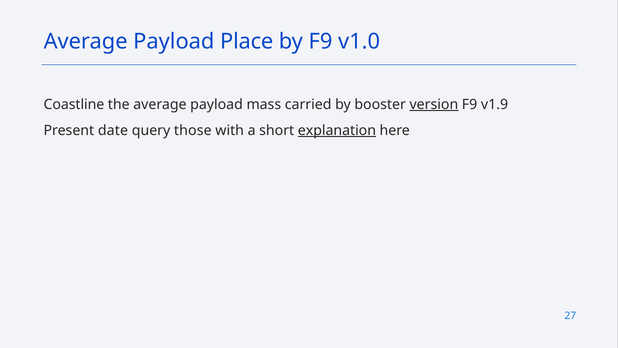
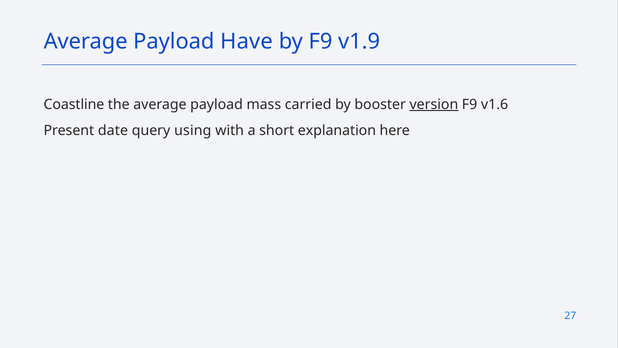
Place: Place -> Have
v1.0: v1.0 -> v1.9
v1.9: v1.9 -> v1.6
those: those -> using
explanation underline: present -> none
